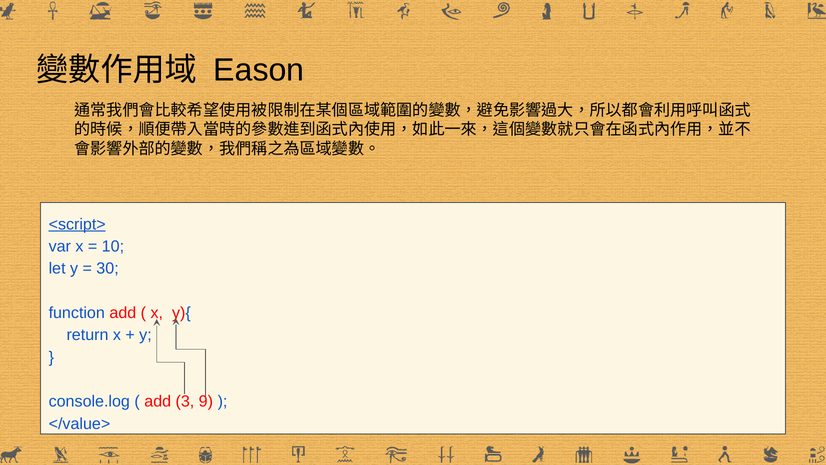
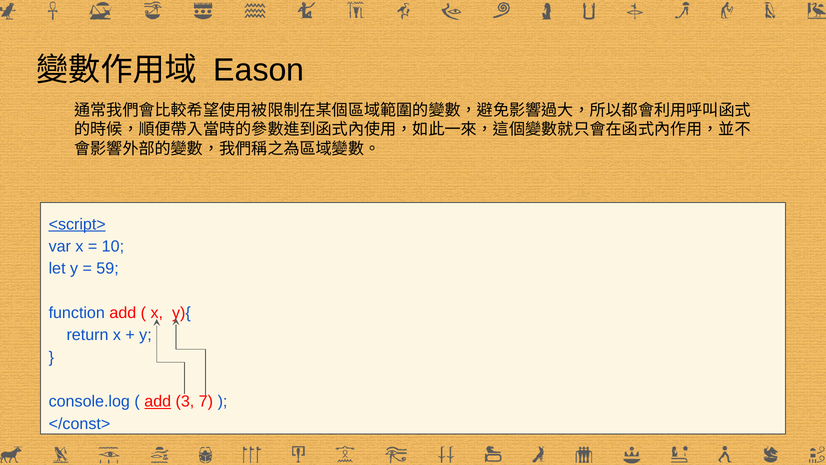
30: 30 -> 59
add at (158, 401) underline: none -> present
9: 9 -> 7
</value>: </value> -> </const>
